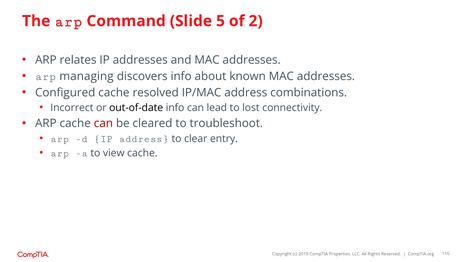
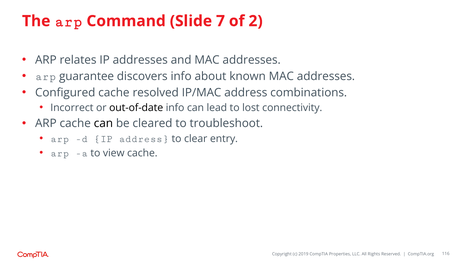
5: 5 -> 7
managing: managing -> guarantee
can at (103, 123) colour: red -> black
